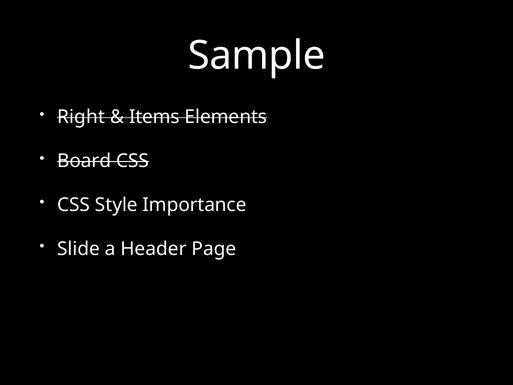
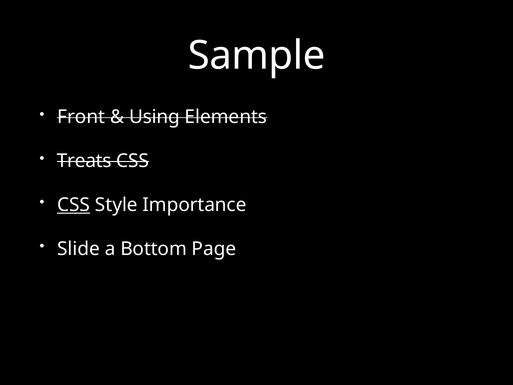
Right: Right -> Front
Items: Items -> Using
Board: Board -> Treats
CSS at (74, 205) underline: none -> present
Header: Header -> Bottom
